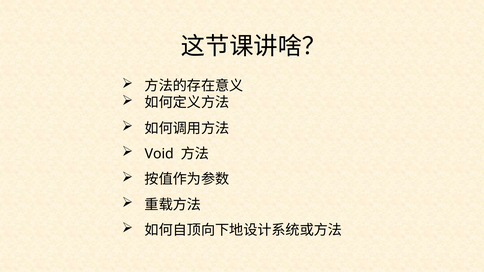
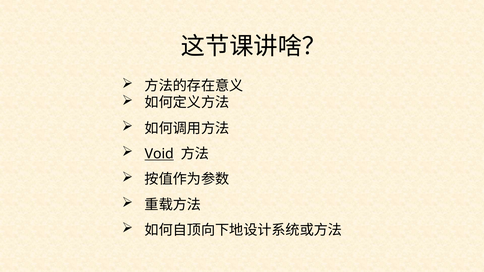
Void underline: none -> present
